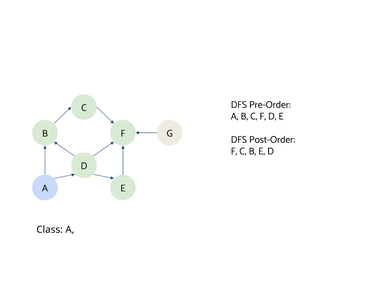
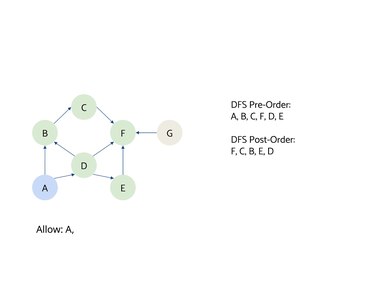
Class: Class -> Allow
